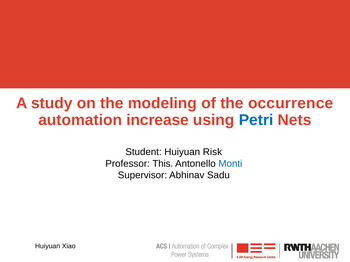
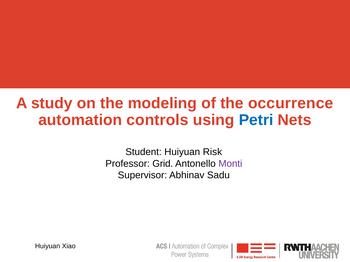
increase: increase -> controls
This: This -> Grid
Monti colour: blue -> purple
